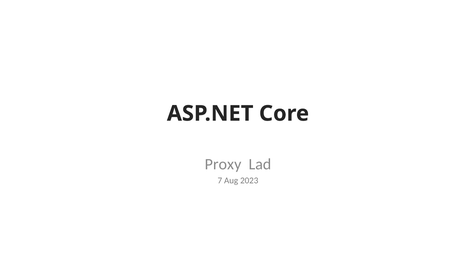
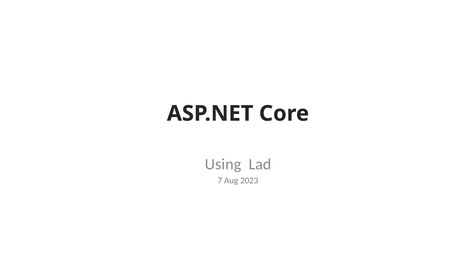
Proxy: Proxy -> Using
